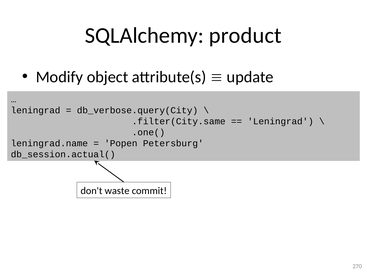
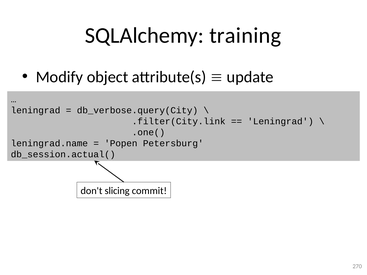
product: product -> training
.filter(City.same: .filter(City.same -> .filter(City.link
waste: waste -> slicing
